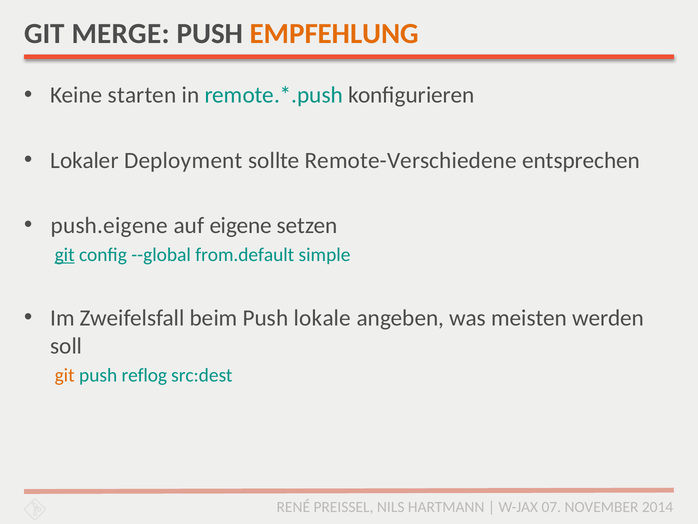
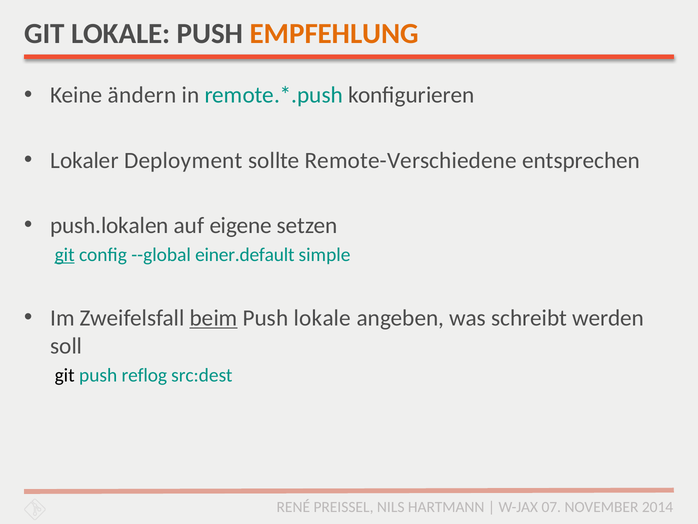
GIT MERGE: MERGE -> LOKALE
starten: starten -> ändern
push.eigene: push.eigene -> push.lokalen
from.default: from.default -> einer.default
beim underline: none -> present
meisten: meisten -> schreibt
git at (65, 375) colour: orange -> black
